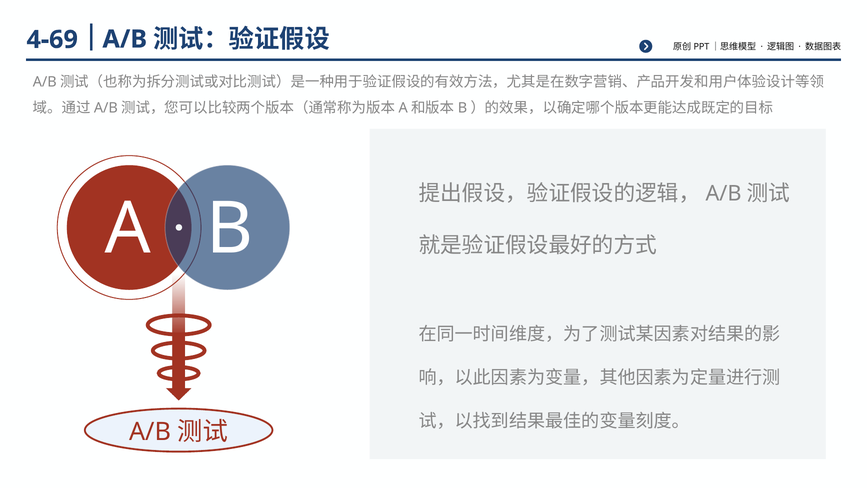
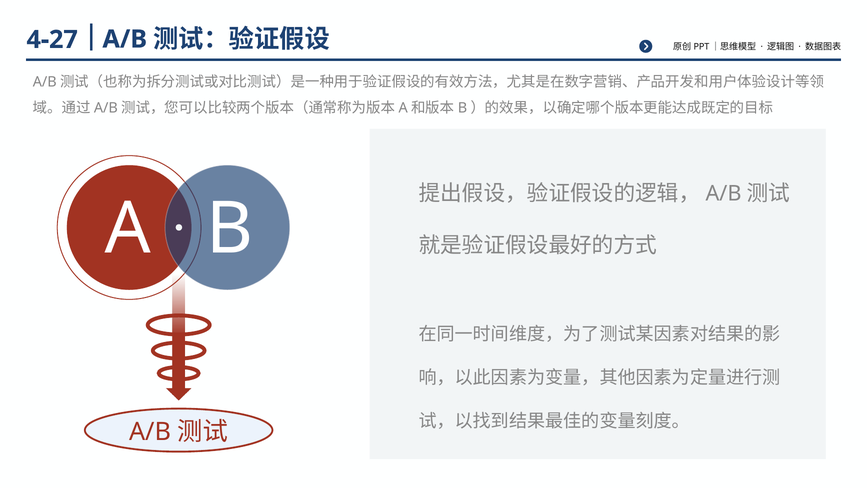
4-69: 4-69 -> 4-27
